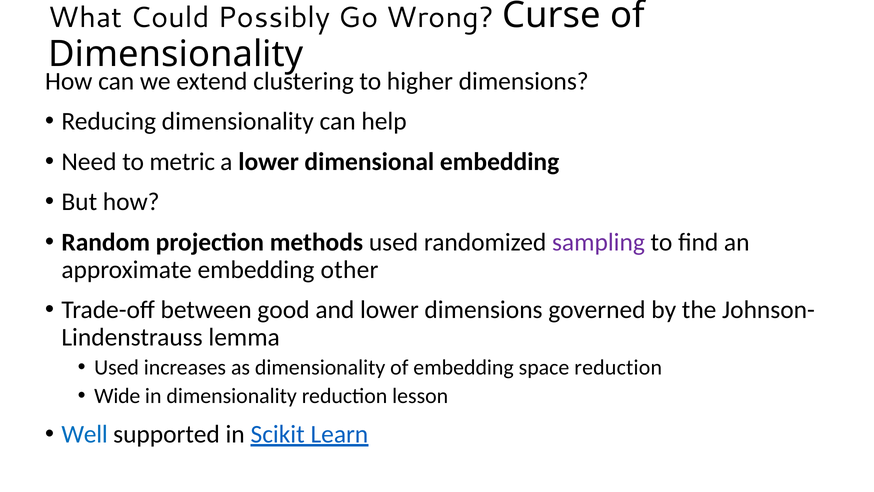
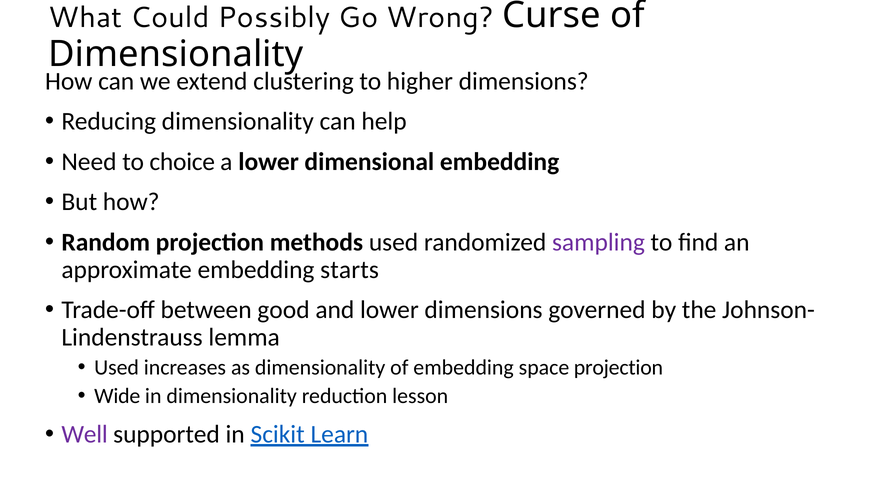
metric: metric -> choice
other: other -> starts
space reduction: reduction -> projection
Well colour: blue -> purple
